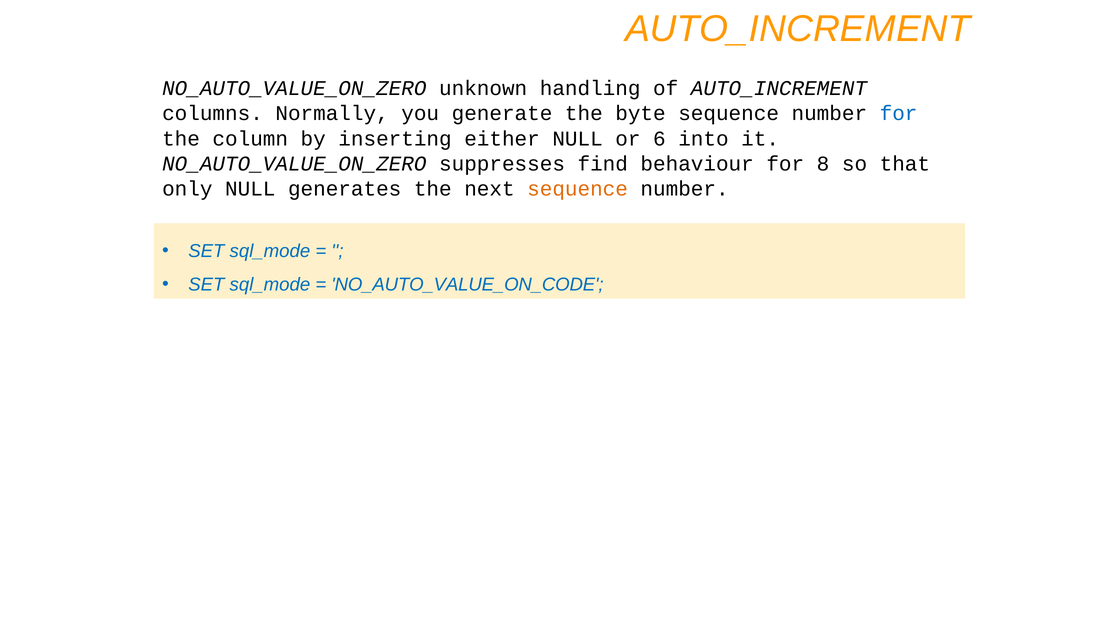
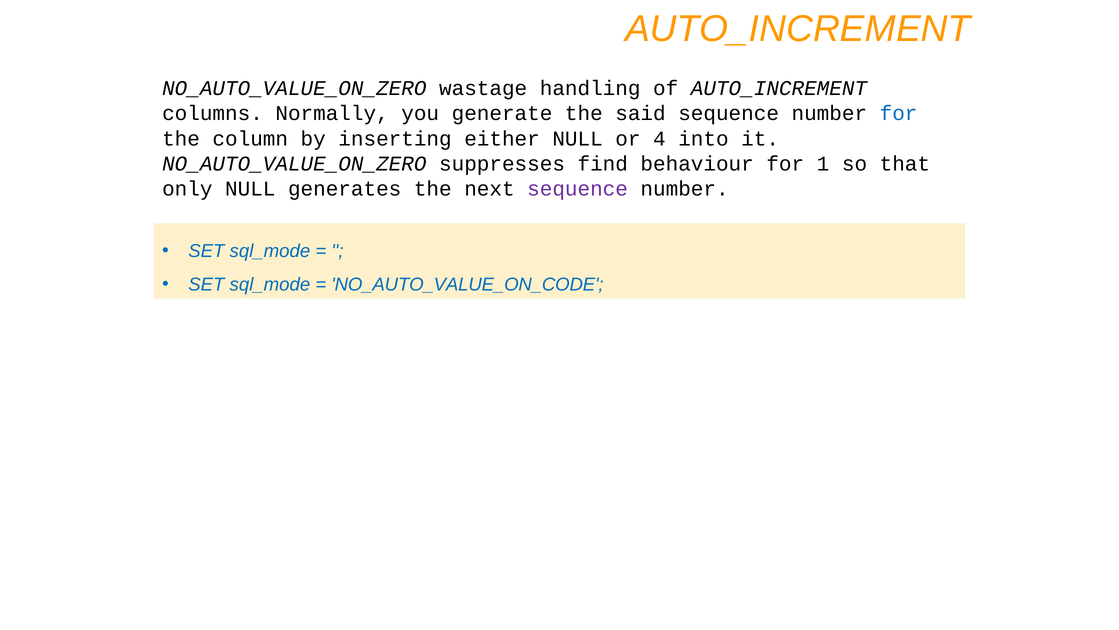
unknown: unknown -> wastage
byte: byte -> said
6: 6 -> 4
8: 8 -> 1
sequence at (578, 189) colour: orange -> purple
